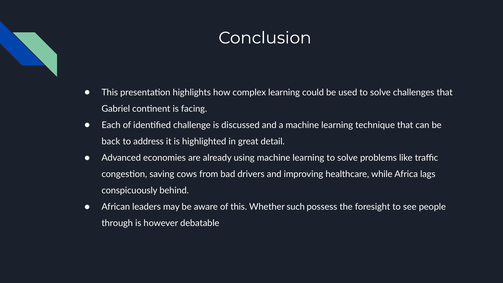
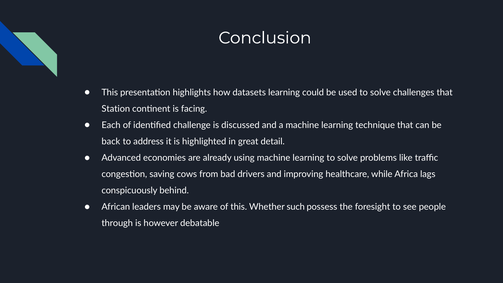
complex: complex -> datasets
Gabriel: Gabriel -> Station
